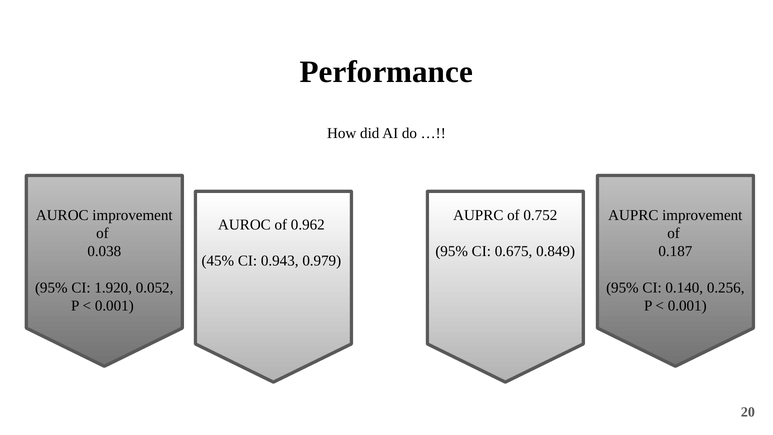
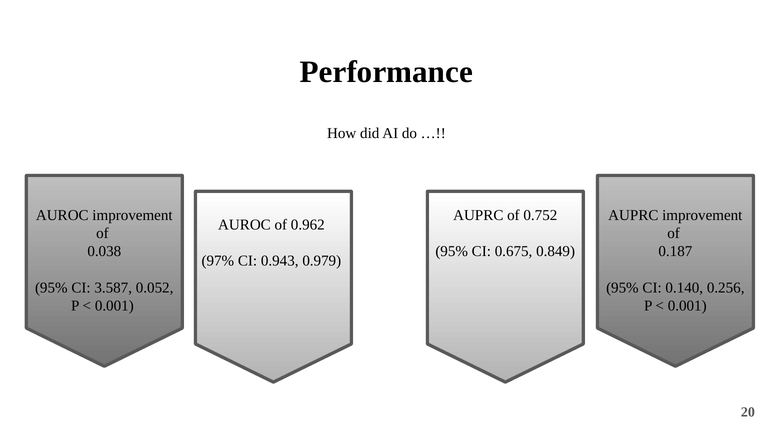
45%: 45% -> 97%
1.920: 1.920 -> 3.587
